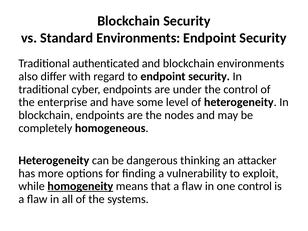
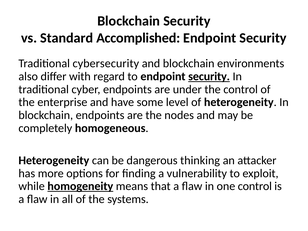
Standard Environments: Environments -> Accomplished
authenticated: authenticated -> cybersecurity
security at (209, 76) underline: none -> present
